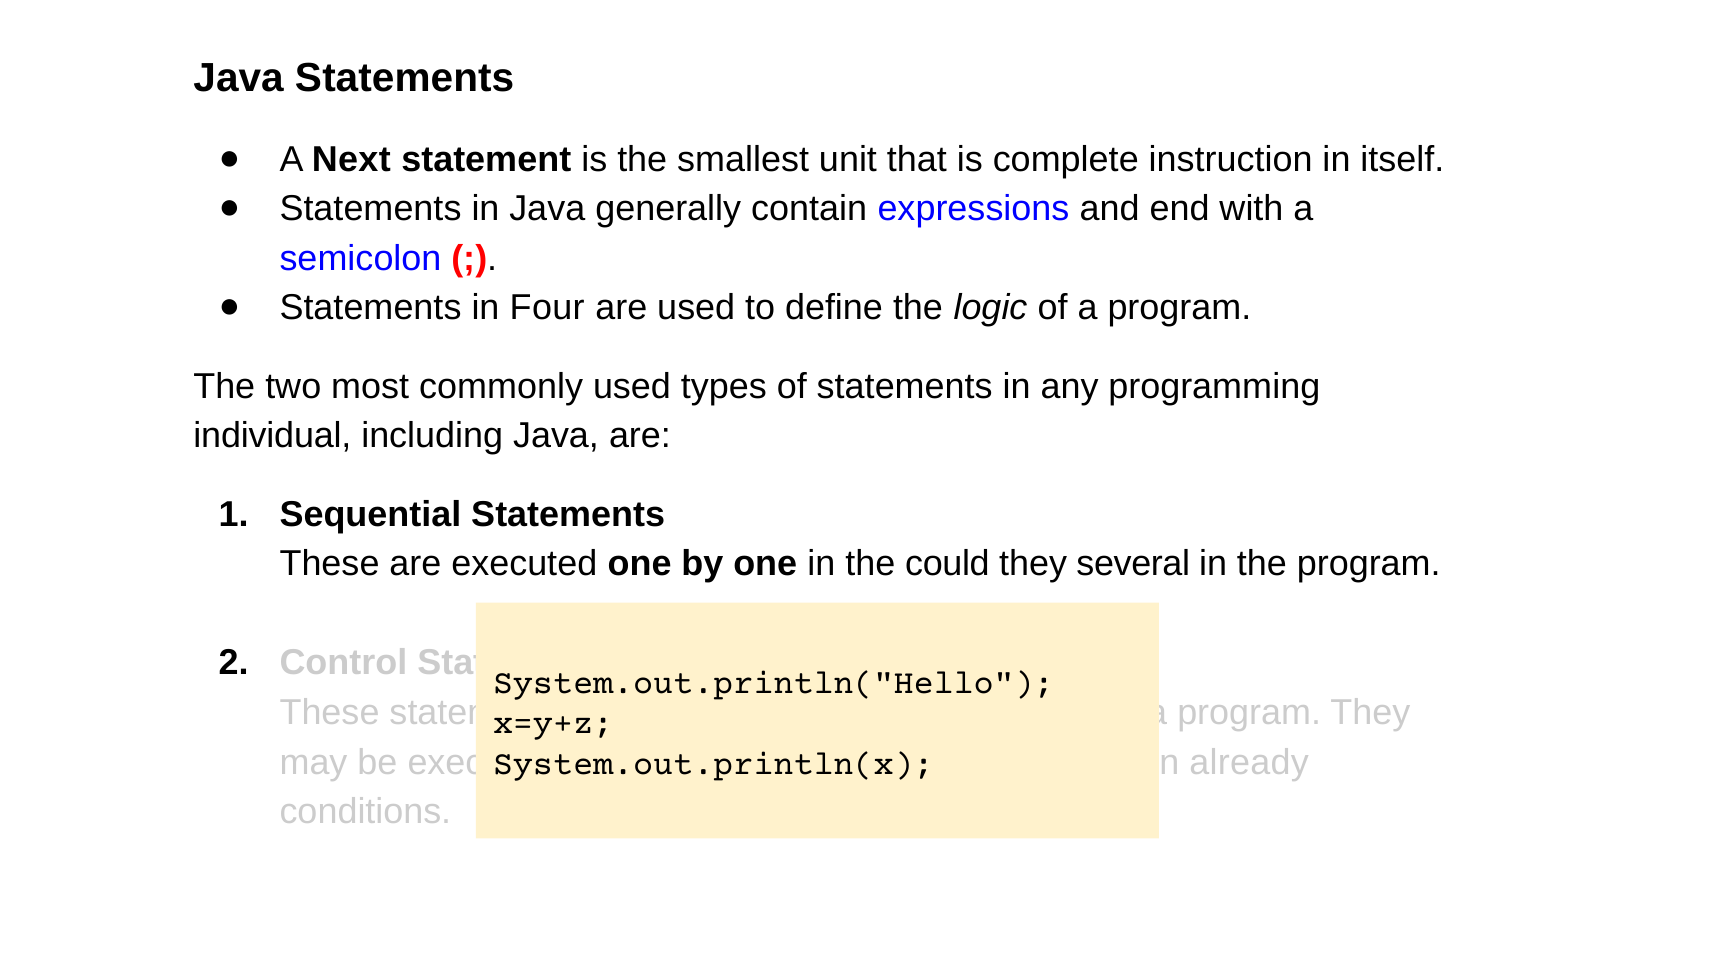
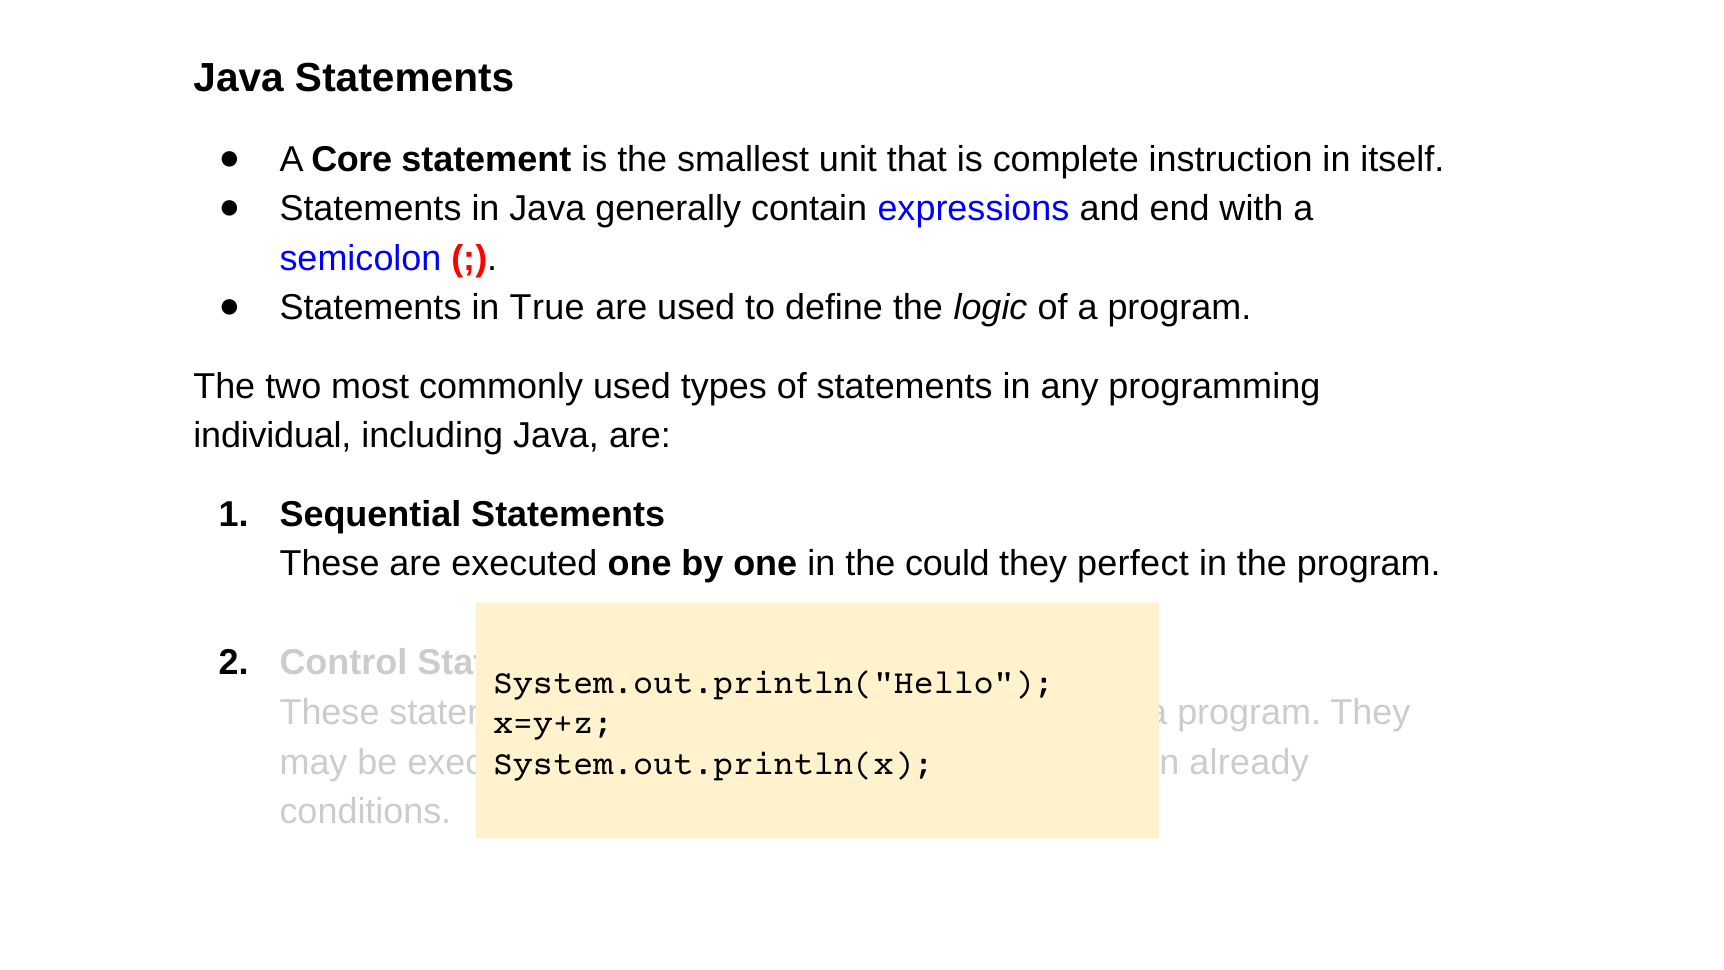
Next: Next -> Core
Four: Four -> True
several: several -> perfect
